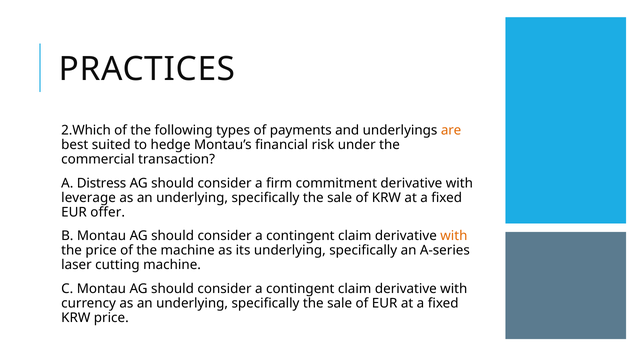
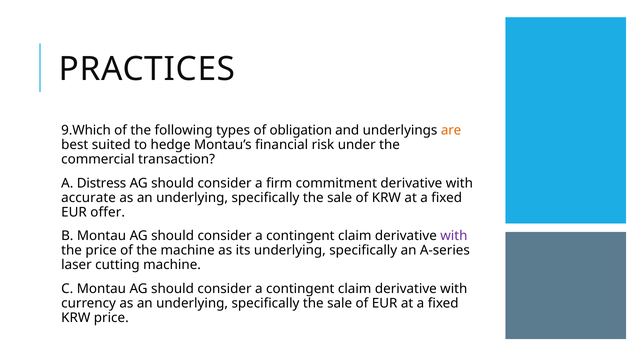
2.Which: 2.Which -> 9.Which
payments: payments -> obligation
leverage: leverage -> accurate
with at (454, 236) colour: orange -> purple
